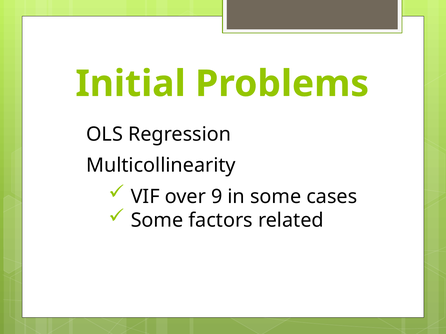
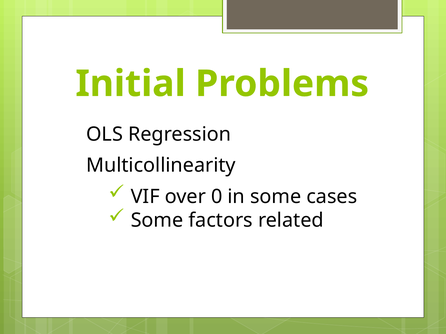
9: 9 -> 0
